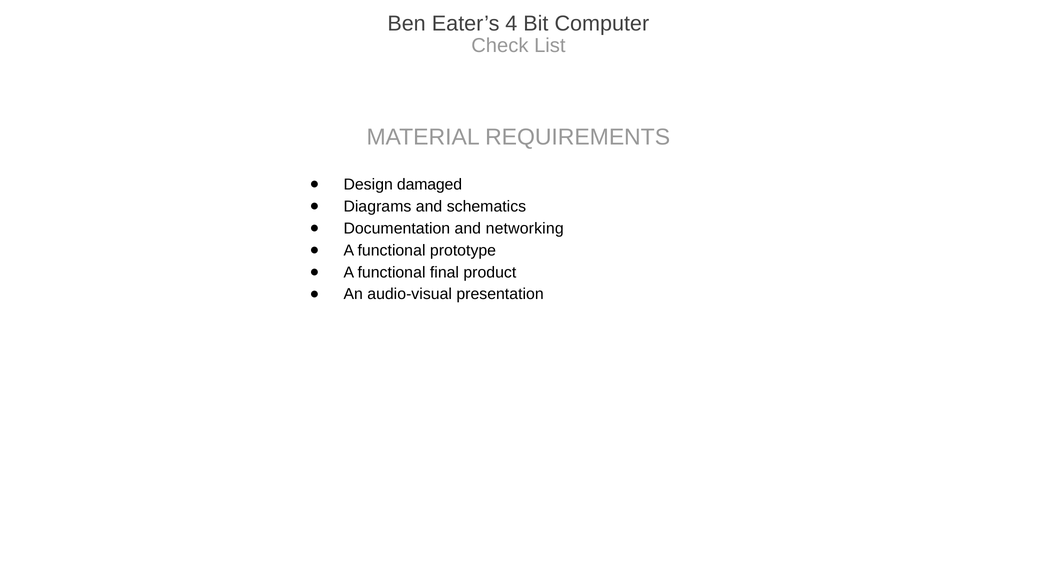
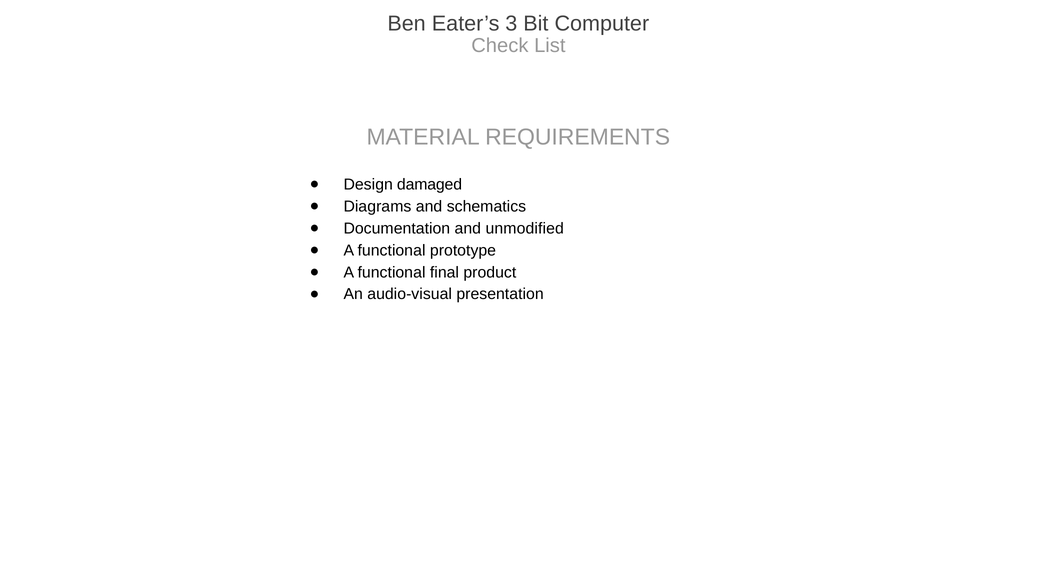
4: 4 -> 3
networking: networking -> unmodified
